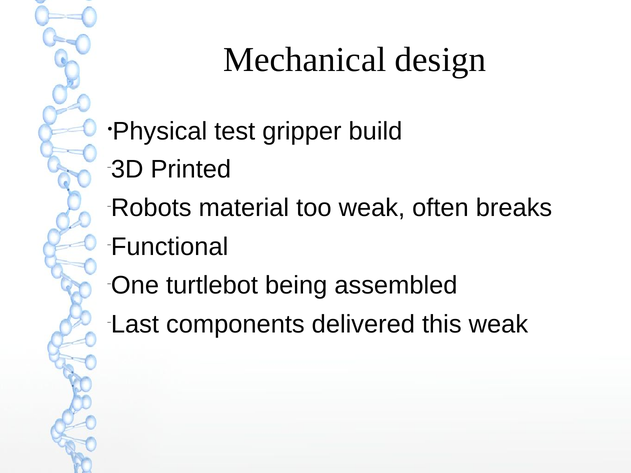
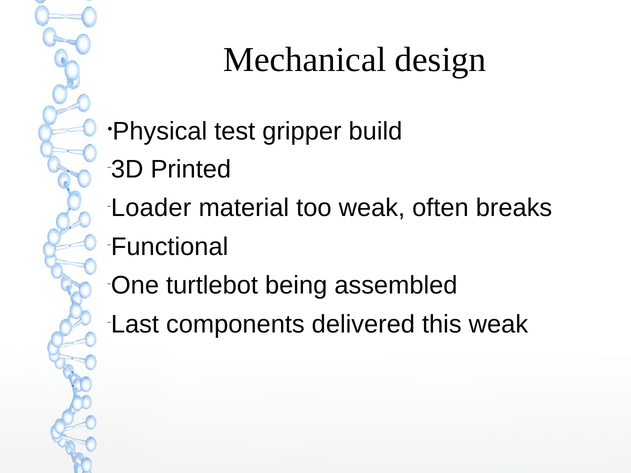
Robots: Robots -> Loader
